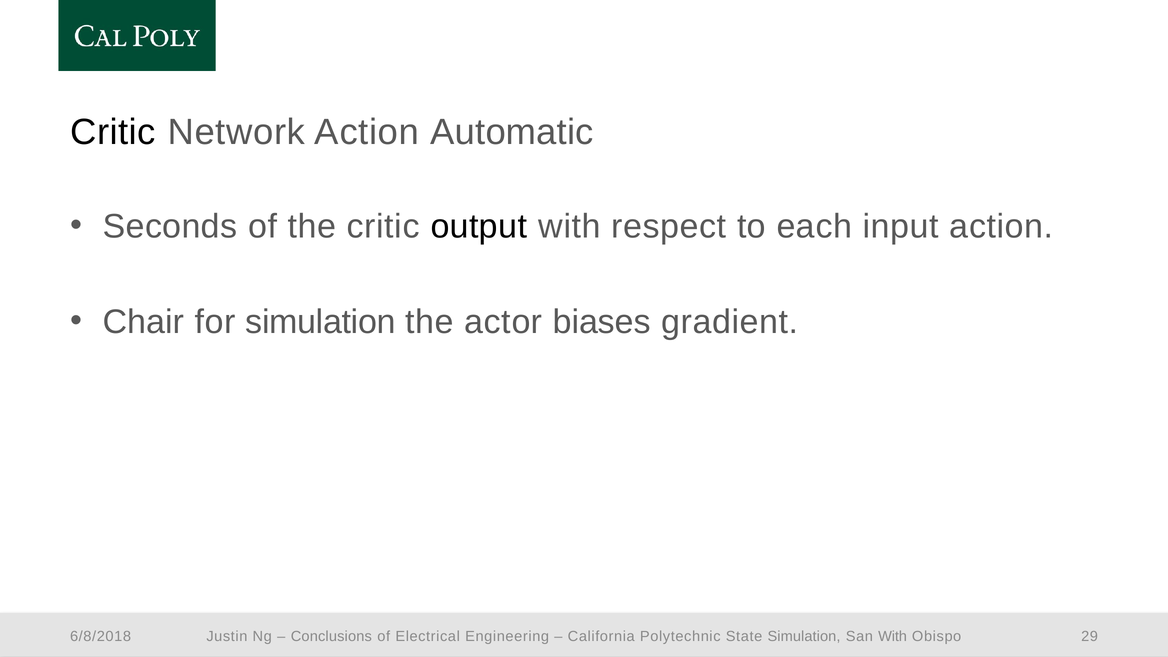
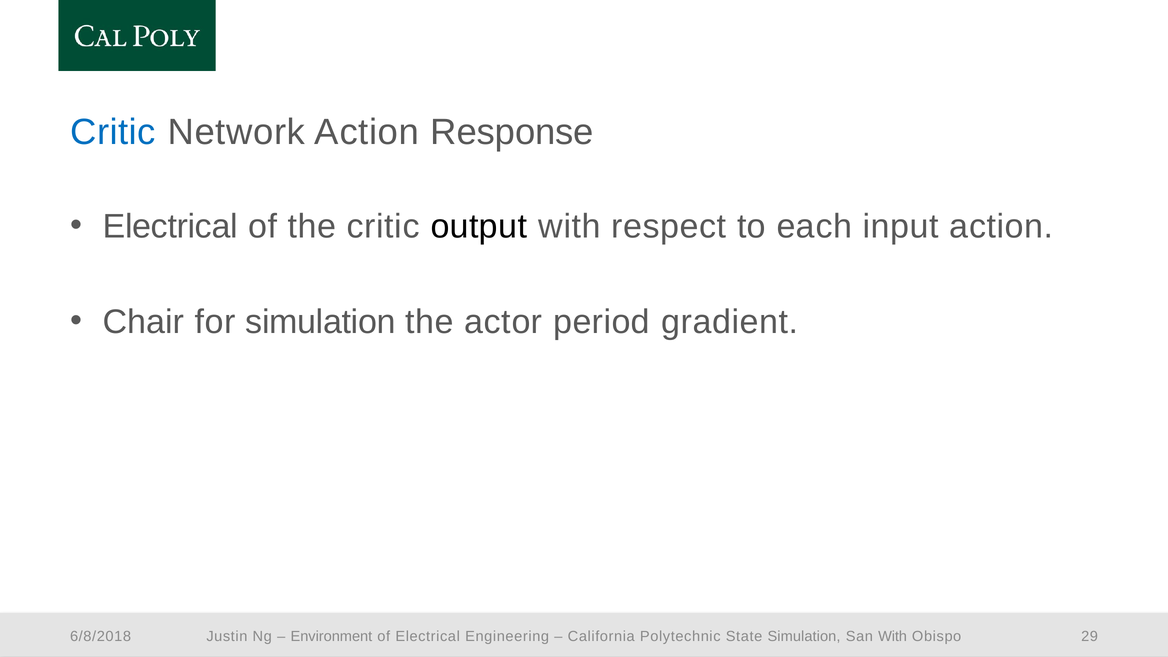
Critic at (113, 132) colour: black -> blue
Automatic: Automatic -> Response
Seconds at (170, 226): Seconds -> Electrical
biases: biases -> period
Conclusions: Conclusions -> Environment
